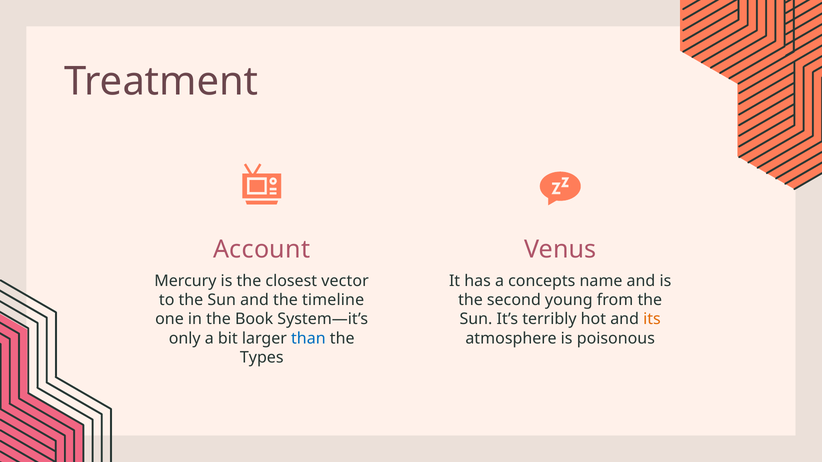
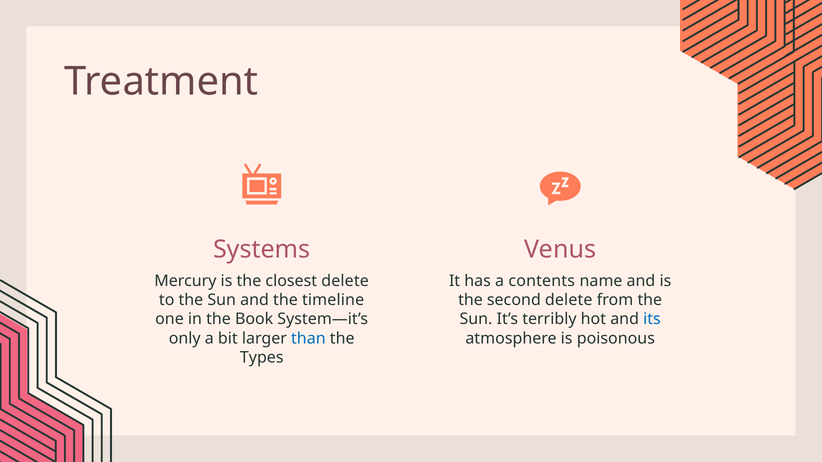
Account: Account -> Systems
closest vector: vector -> delete
concepts: concepts -> contents
second young: young -> delete
its colour: orange -> blue
